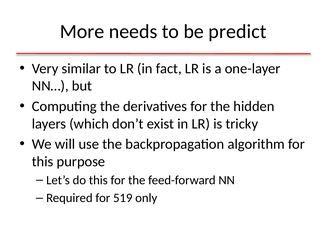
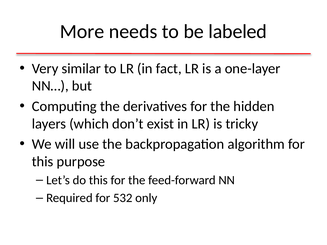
predict: predict -> labeled
519: 519 -> 532
